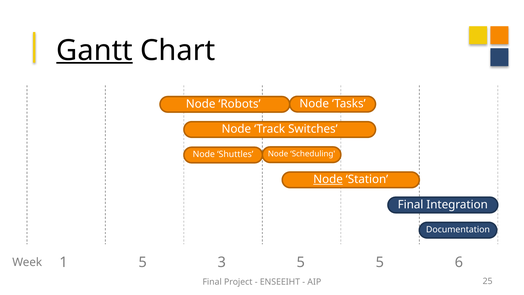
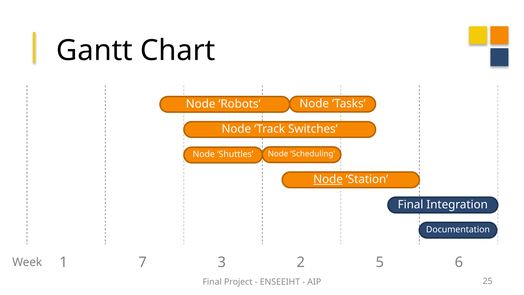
Gantt underline: present -> none
1 5: 5 -> 7
3 5: 5 -> 2
